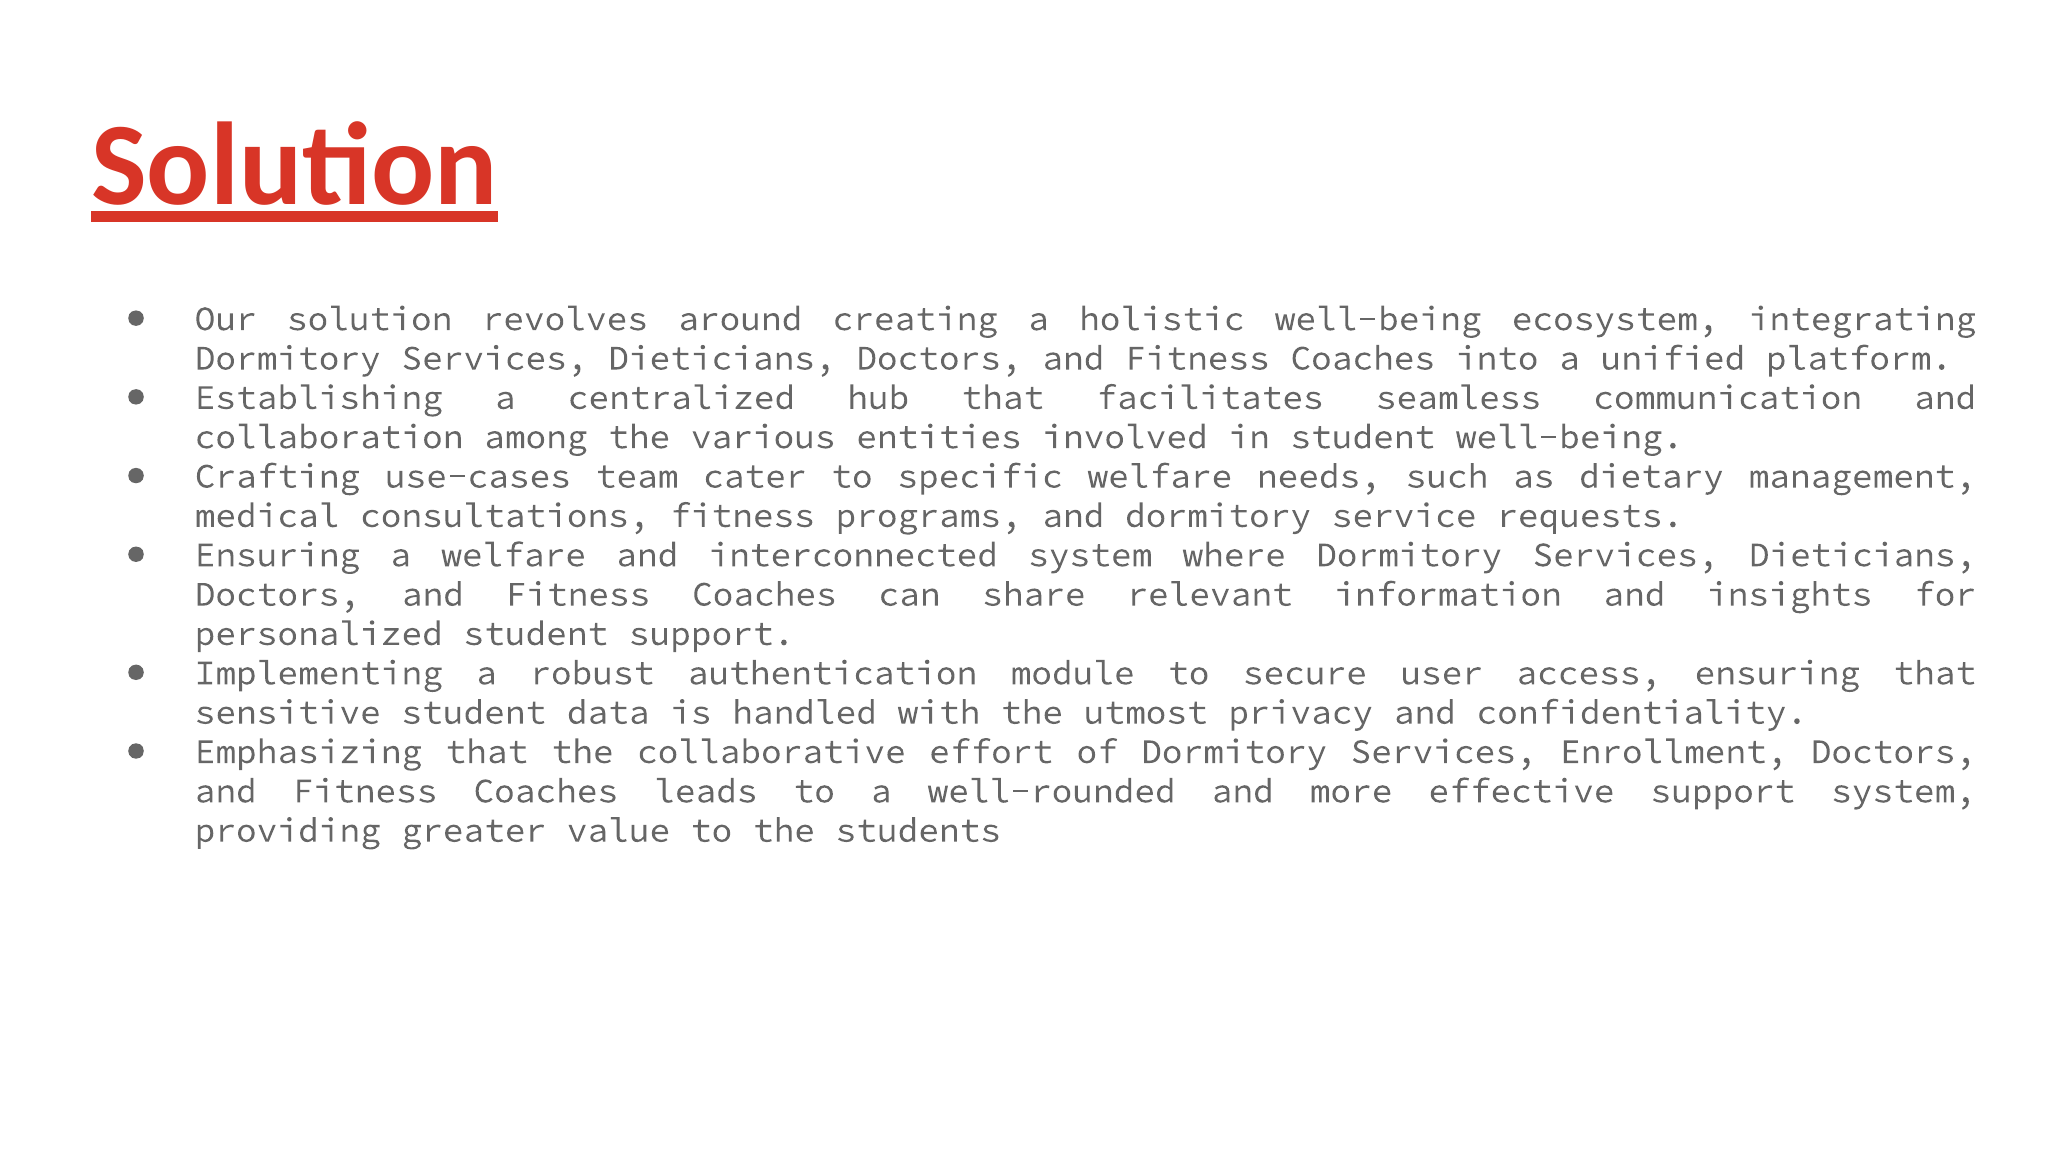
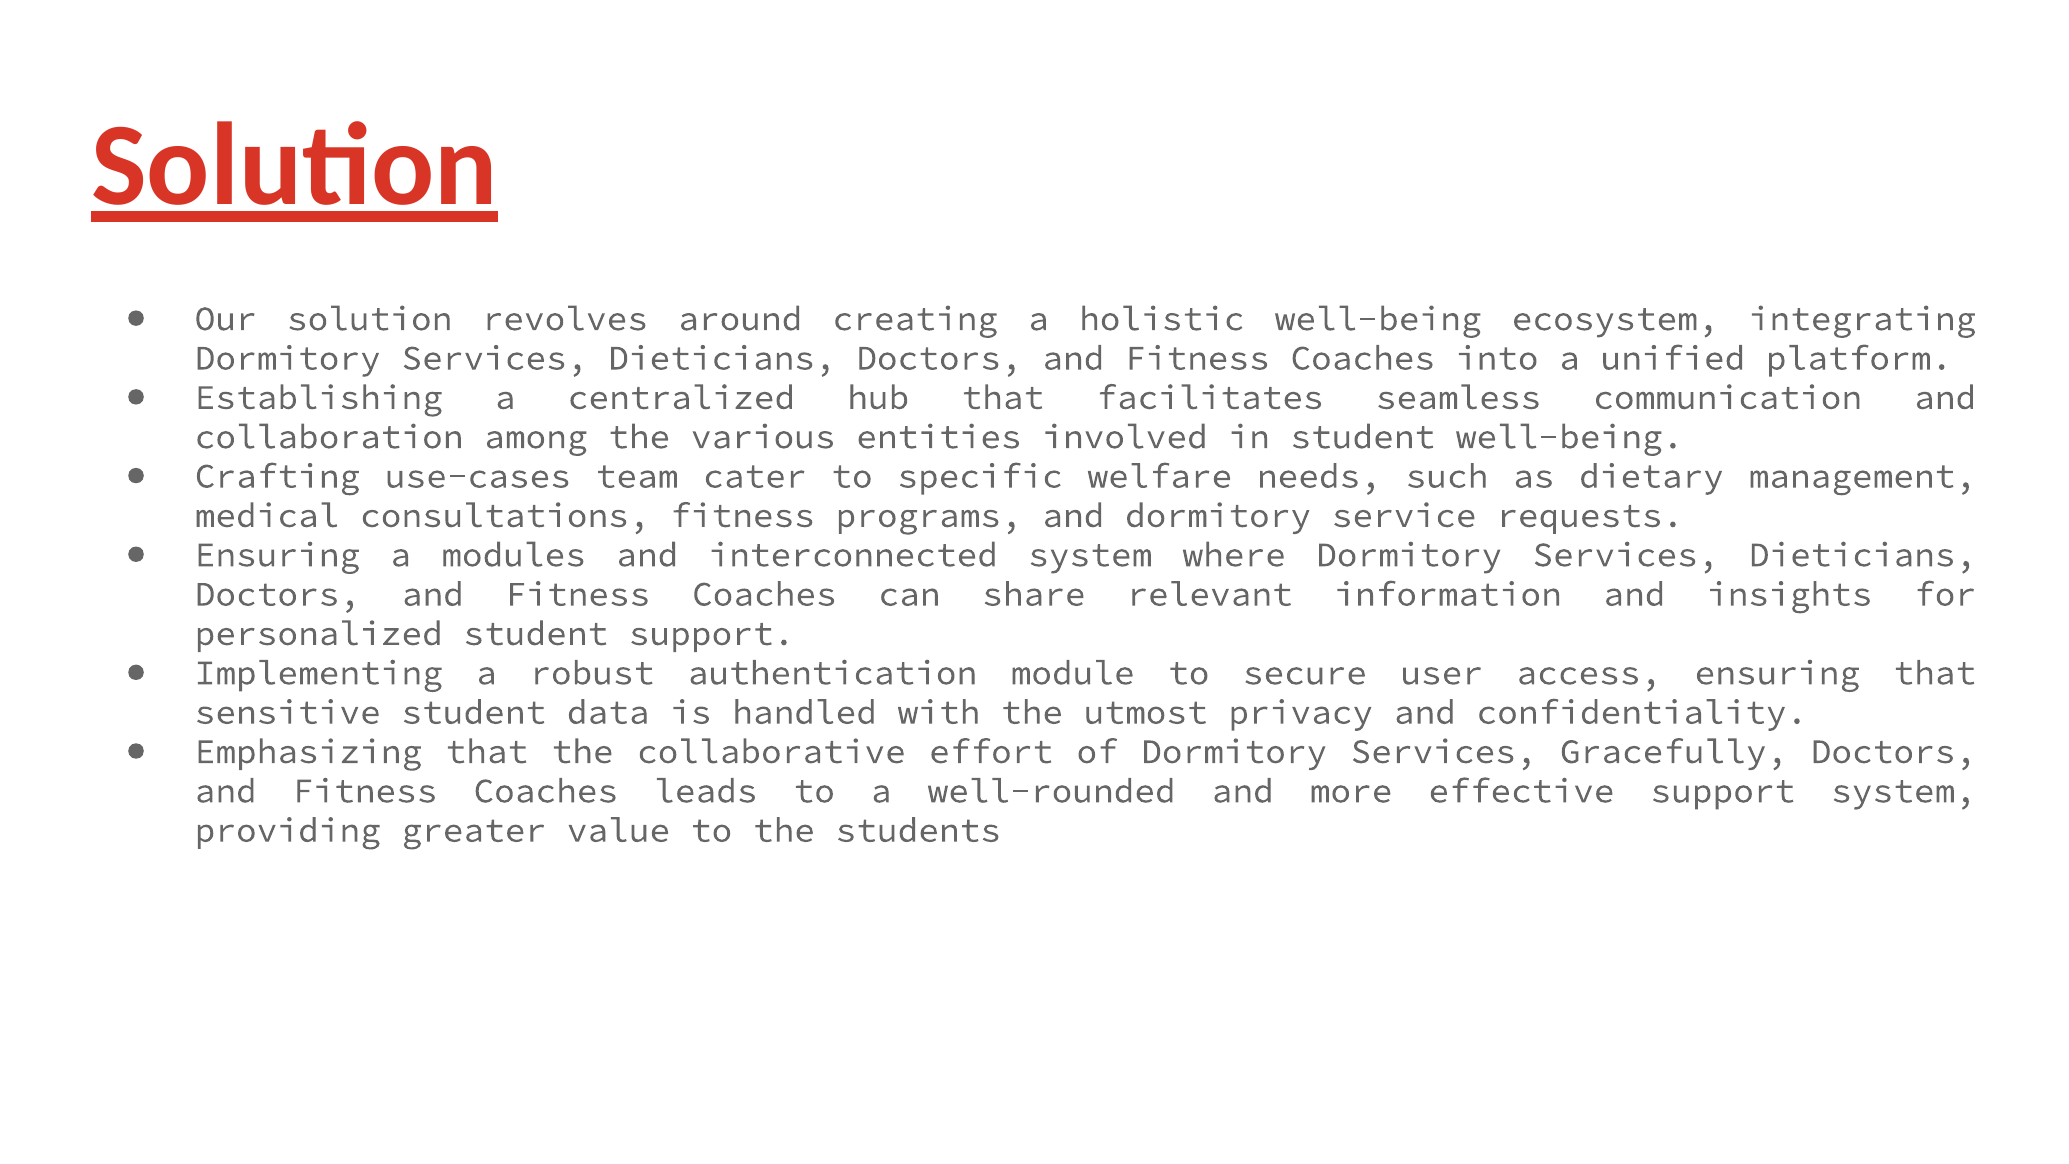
a welfare: welfare -> modules
Enrollment: Enrollment -> Gracefully
